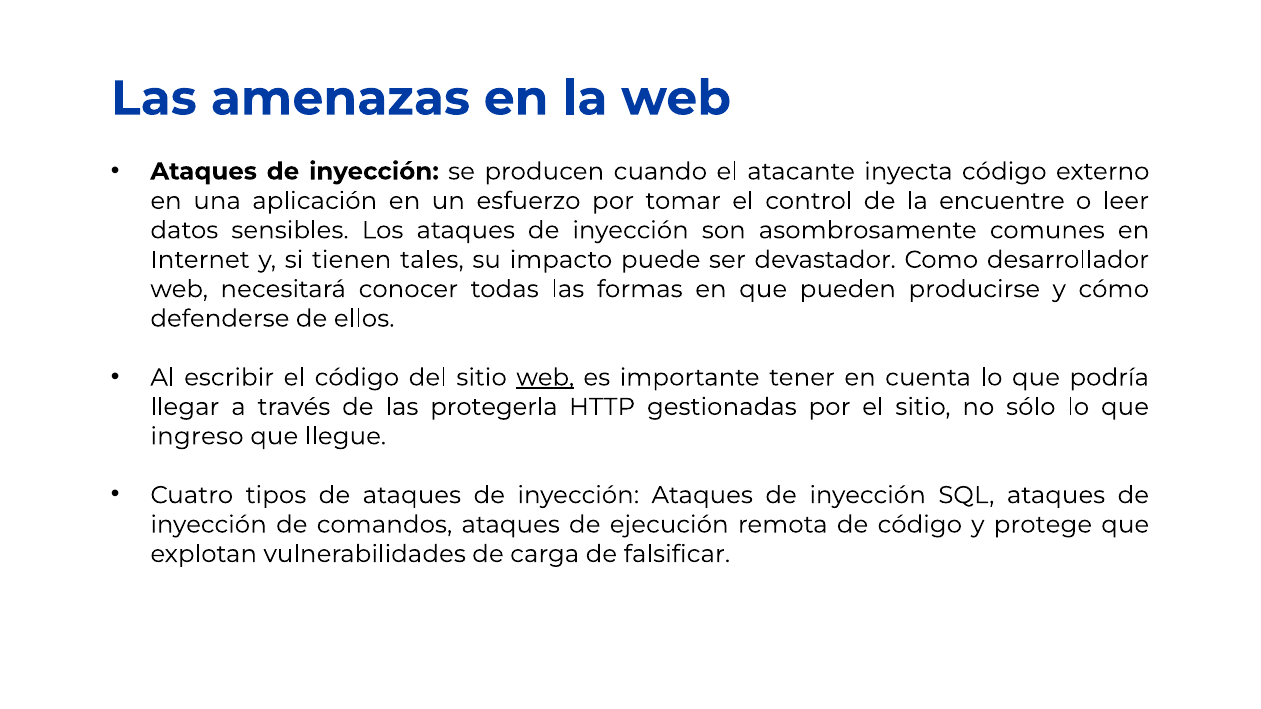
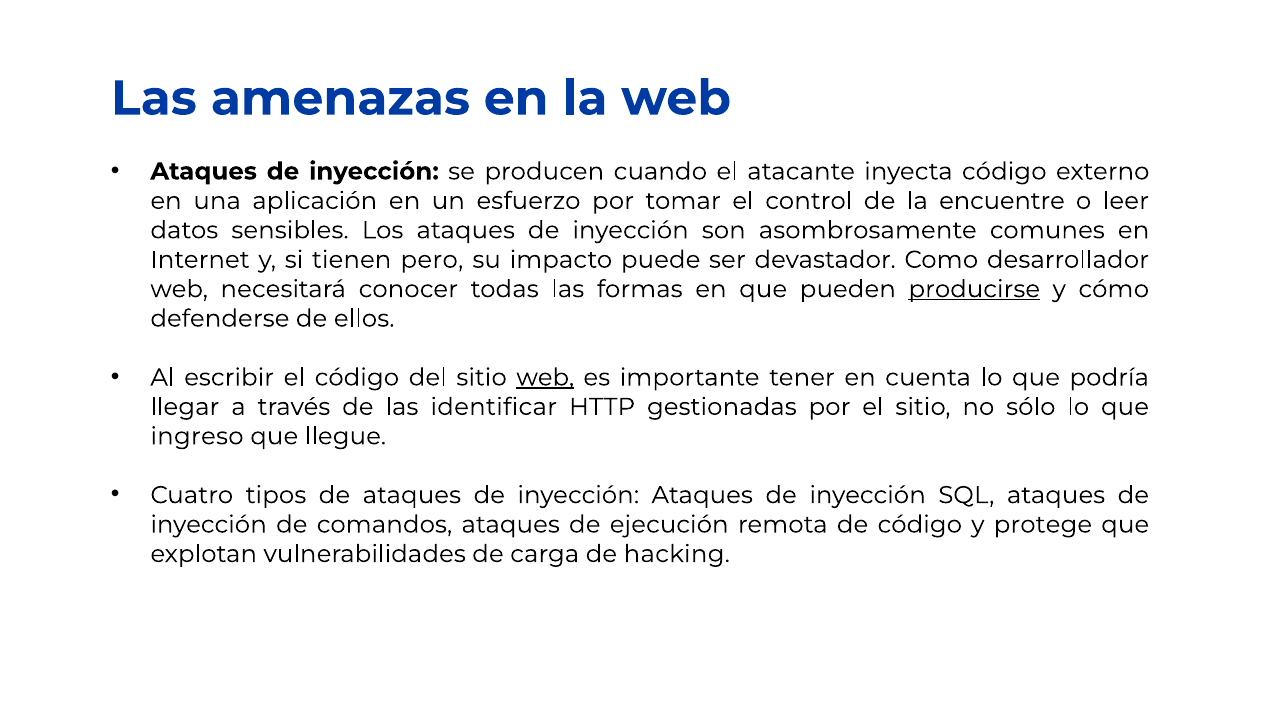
tales: tales -> pero
producirse underline: none -> present
protegerla: protegerla -> identificar
falsificar: falsificar -> hacking
